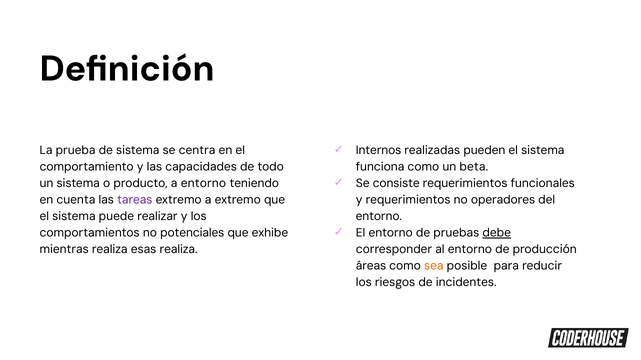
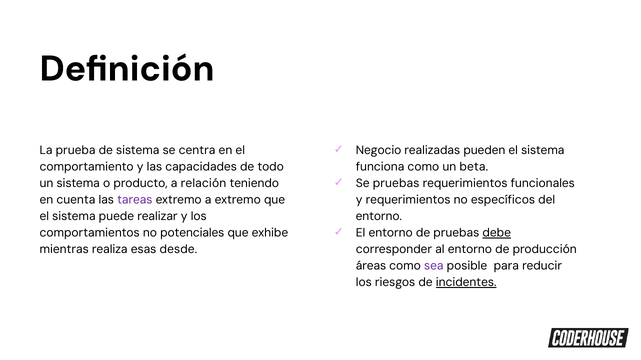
Internos: Internos -> Negocio
Se consiste: consiste -> pruebas
a entorno: entorno -> relación
operadores: operadores -> específicos
esas realiza: realiza -> desde
sea colour: orange -> purple
incidentes underline: none -> present
